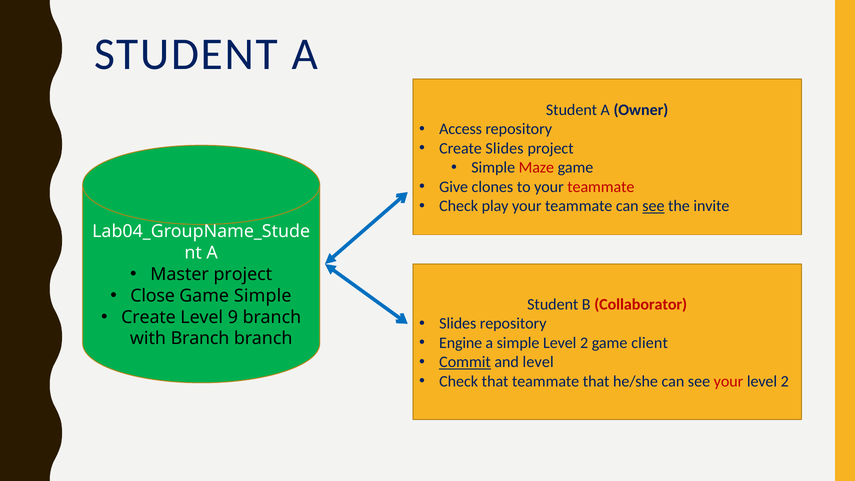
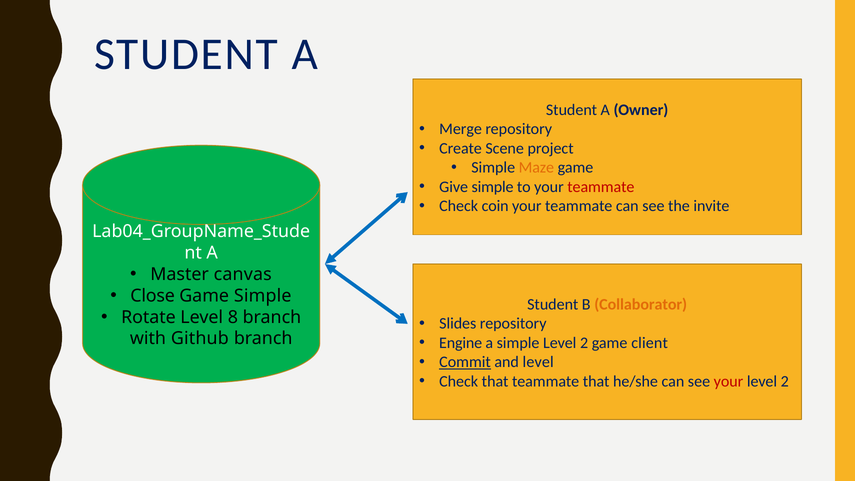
Access: Access -> Merge
Create Slides: Slides -> Scene
Maze colour: red -> orange
Give clones: clones -> simple
play: play -> coin
see at (653, 206) underline: present -> none
Master project: project -> canvas
Collaborator colour: red -> orange
Create at (148, 317): Create -> Rotate
9: 9 -> 8
with Branch: Branch -> Github
